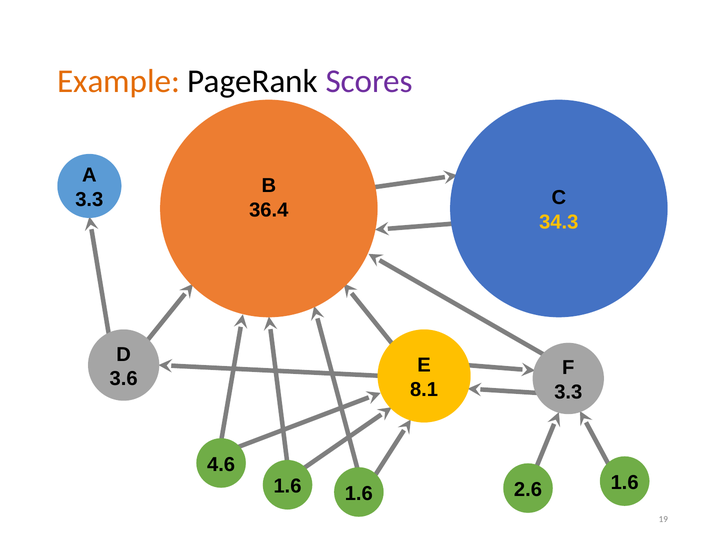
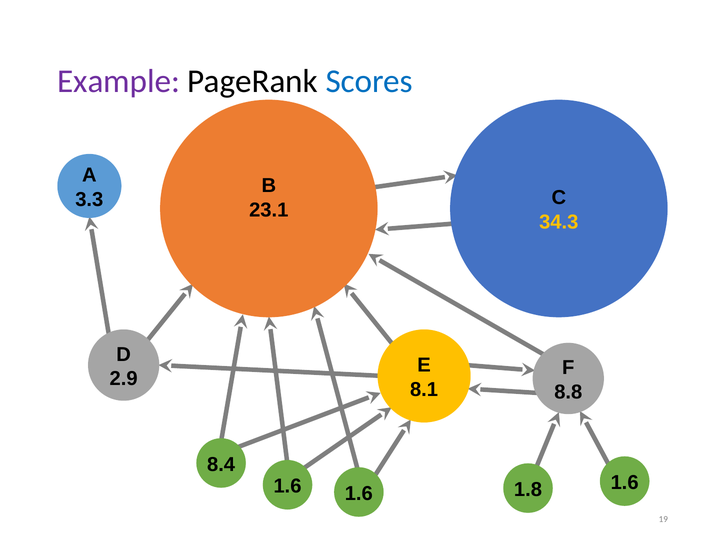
Example colour: orange -> purple
Scores colour: purple -> blue
36.4: 36.4 -> 23.1
3.6: 3.6 -> 2.9
3.3 at (568, 392): 3.3 -> 8.8
4.6: 4.6 -> 8.4
2.6: 2.6 -> 1.8
